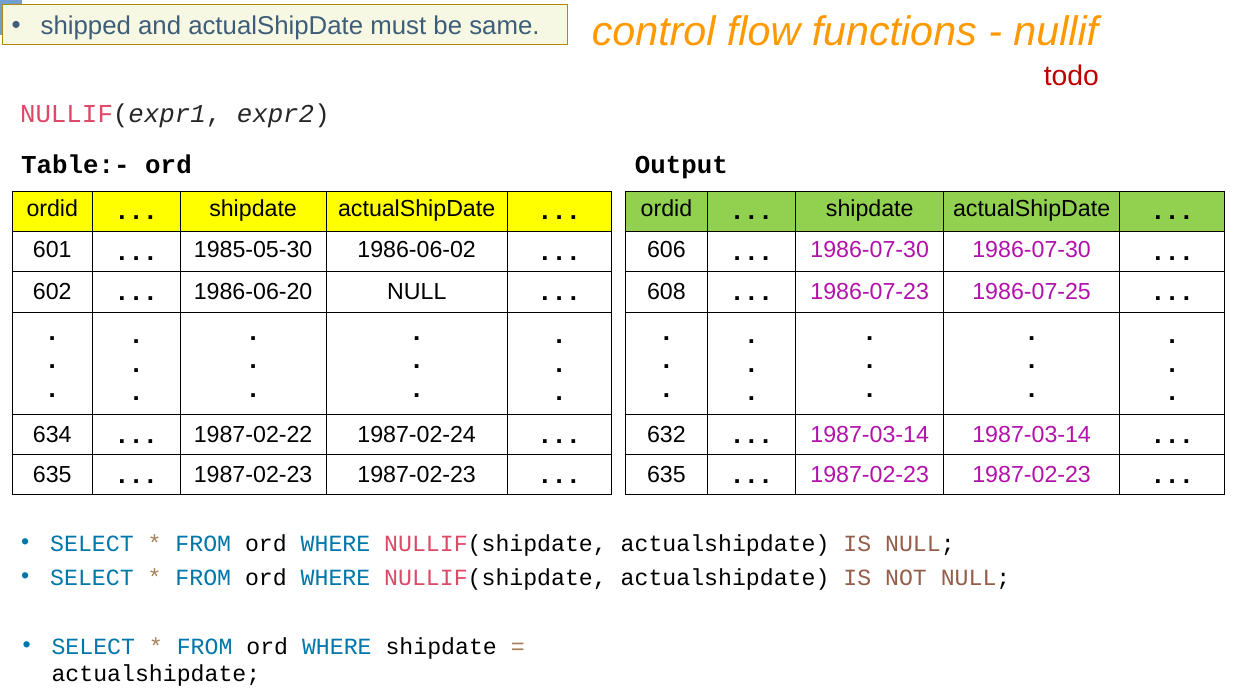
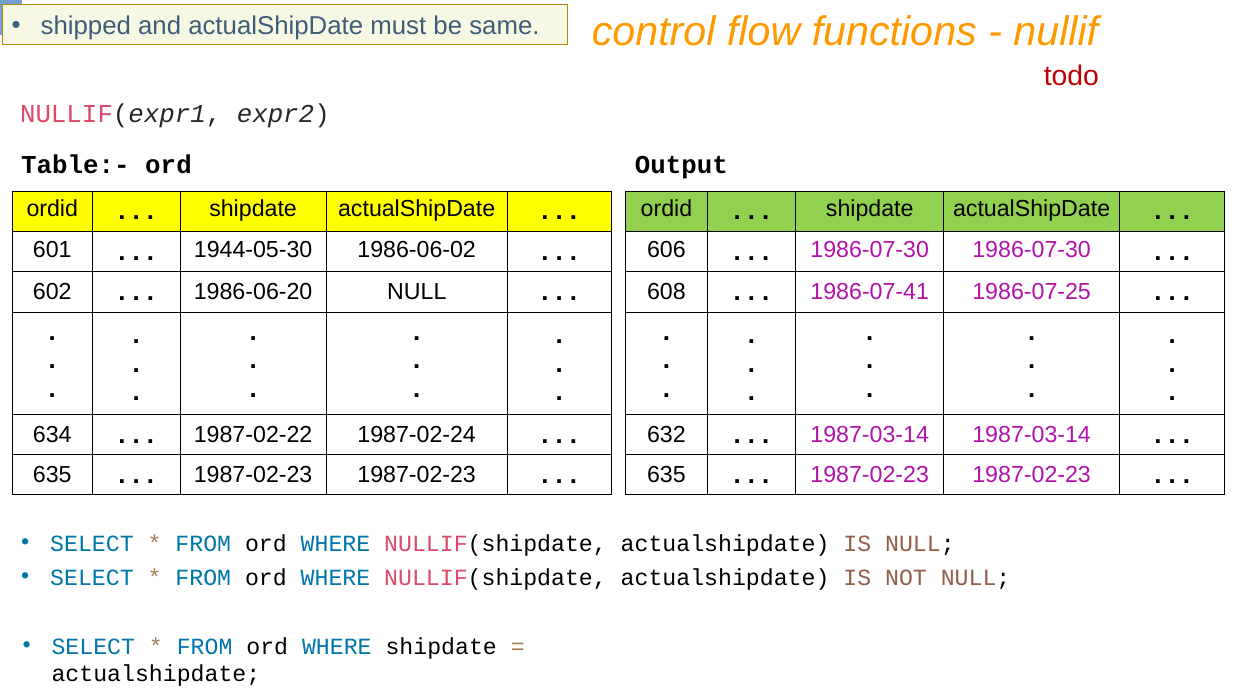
1985-05-30: 1985-05-30 -> 1944-05-30
1986-07-23: 1986-07-23 -> 1986-07-41
